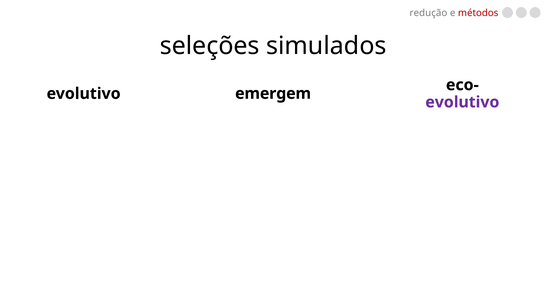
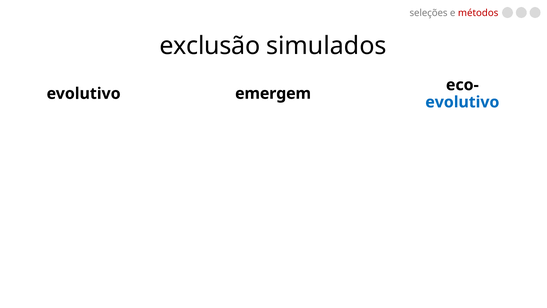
redução: redução -> seleções
seleções: seleções -> exclusão
evolutivo at (462, 102) colour: purple -> blue
